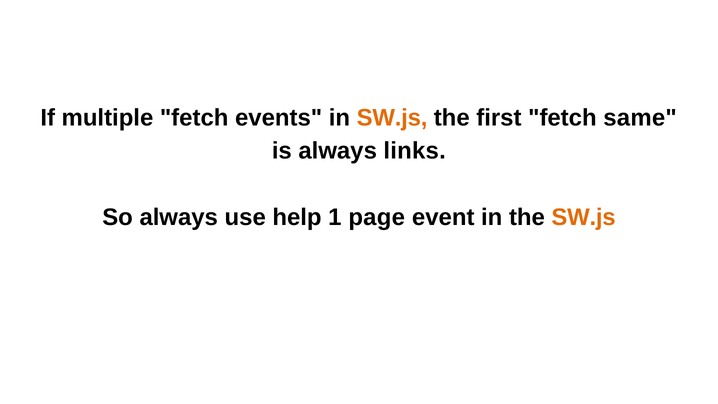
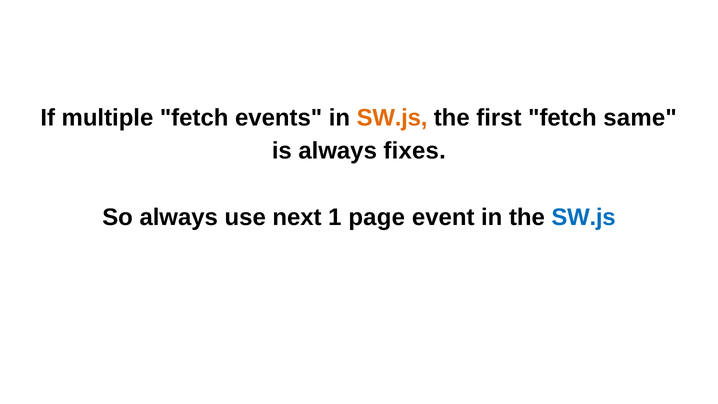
links: links -> fixes
help: help -> next
SW.js at (584, 217) colour: orange -> blue
